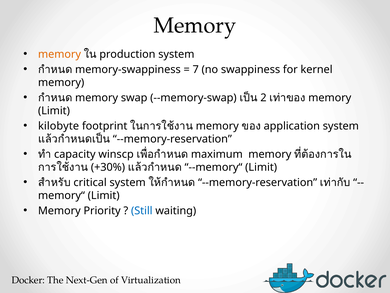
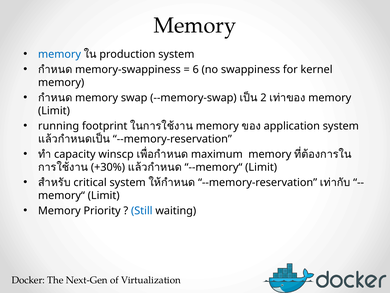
memory at (60, 54) colour: orange -> blue
7: 7 -> 6
kilobyte: kilobyte -> running
